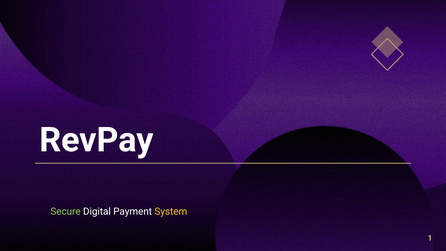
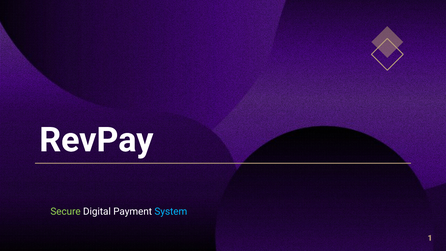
System colour: yellow -> light blue
